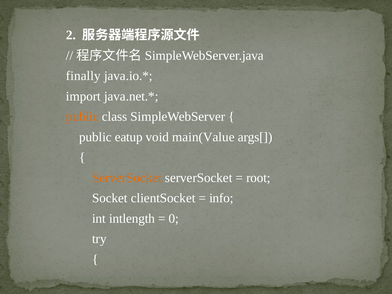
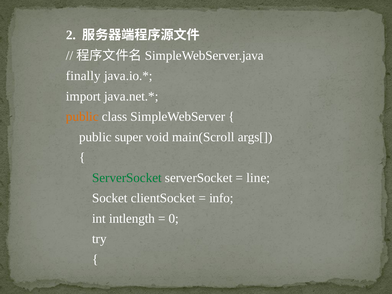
eatup: eatup -> super
main(Value: main(Value -> main(Scroll
ServerSocket at (127, 178) colour: orange -> green
root: root -> line
